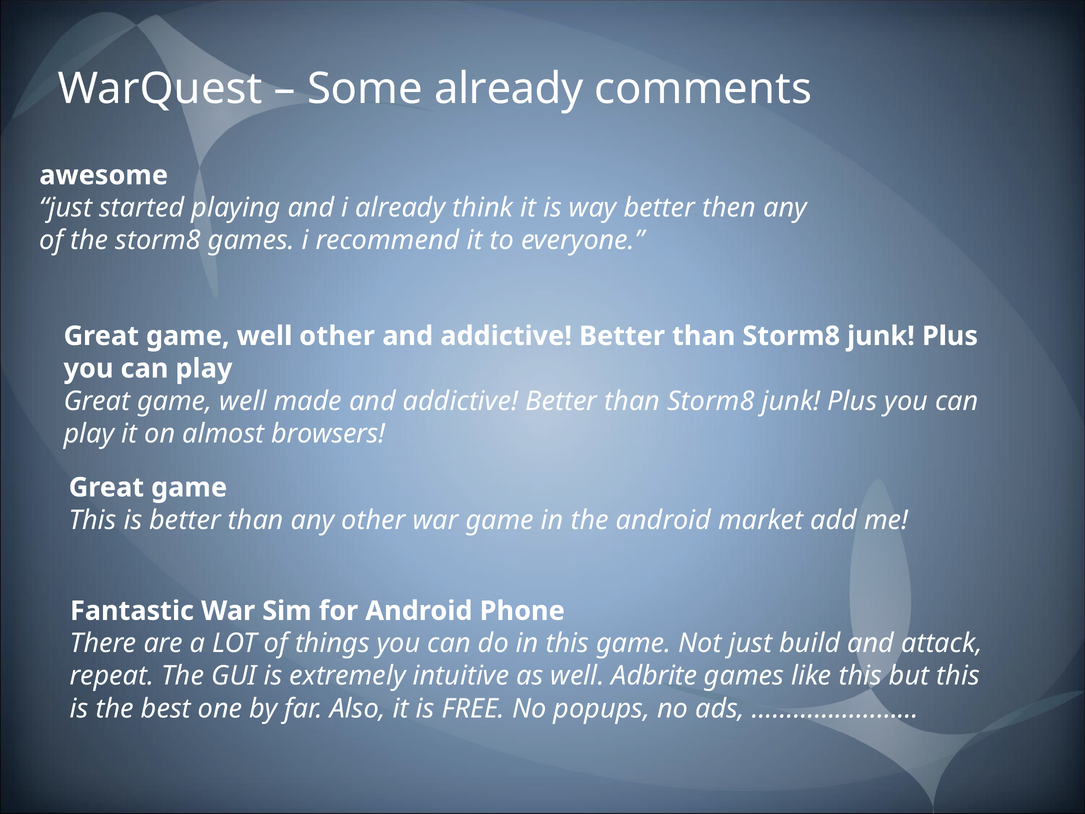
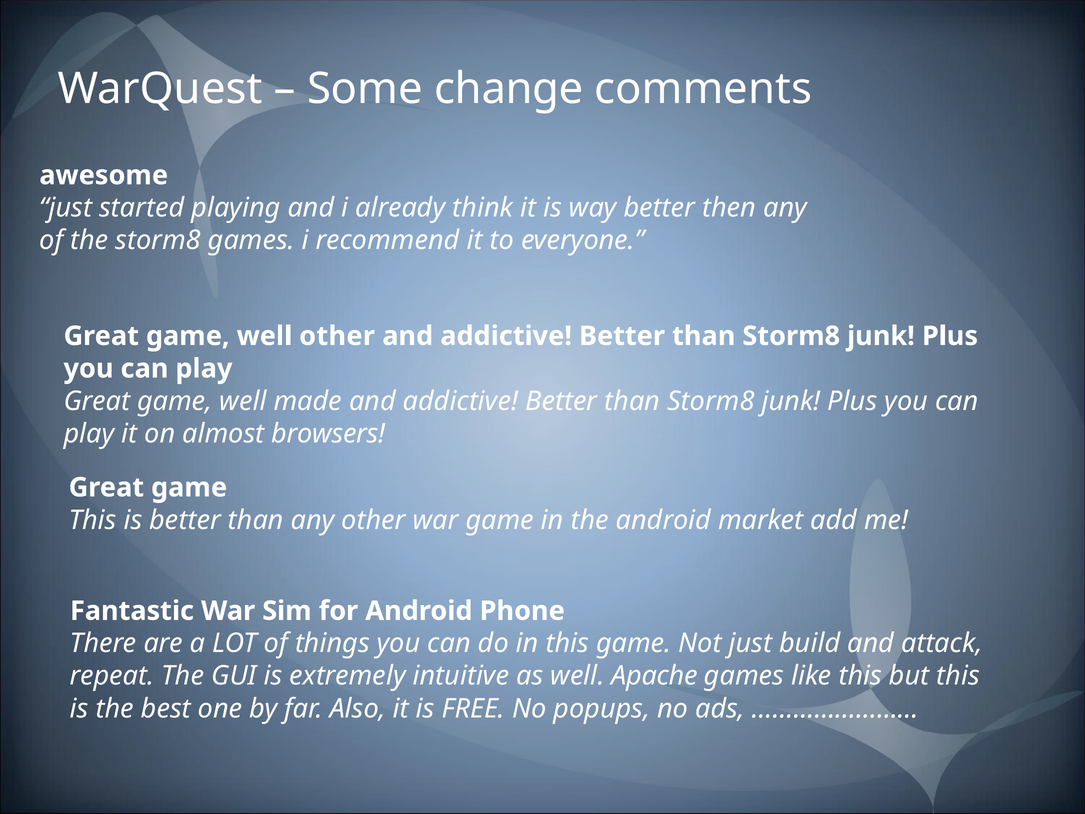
Some already: already -> change
Adbrite: Adbrite -> Apache
